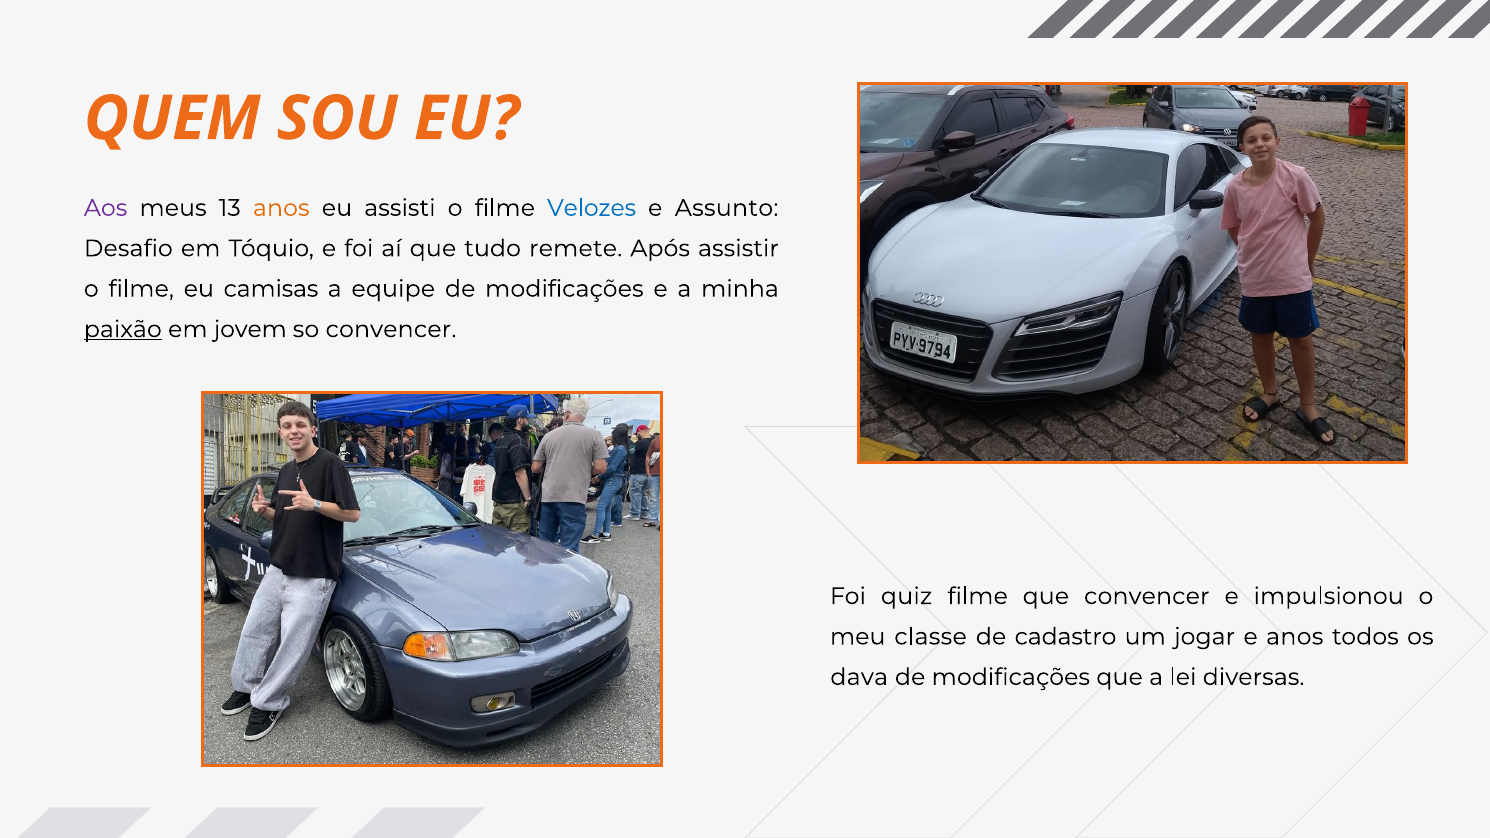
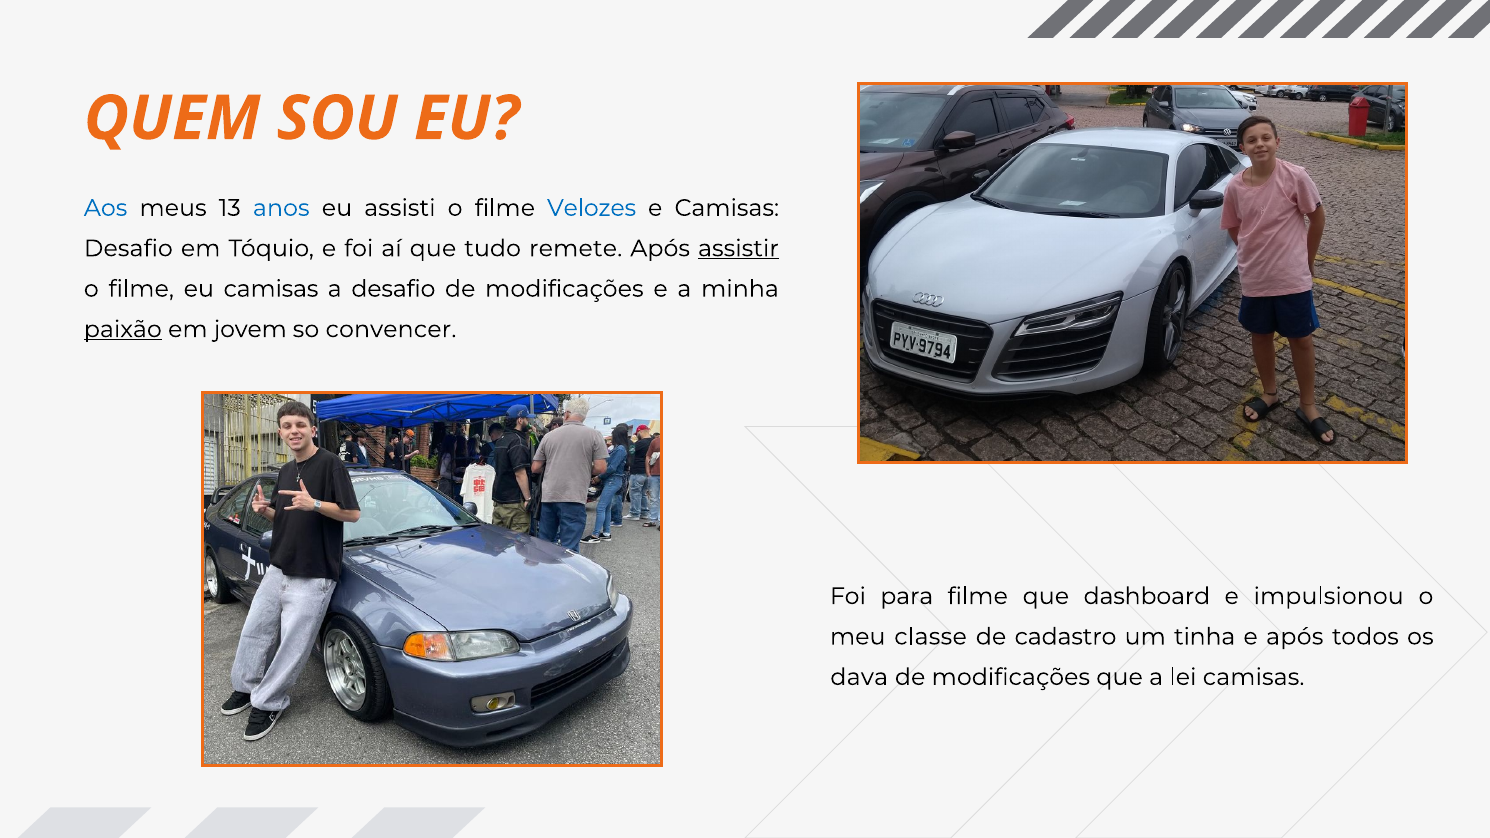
Aos colour: purple -> blue
anos at (281, 208) colour: orange -> blue
e Assunto: Assunto -> Camisas
assistir underline: none -> present
a equipe: equipe -> desafio
quiz: quiz -> para
que convencer: convencer -> dashboard
jogar: jogar -> tinha
e anos: anos -> após
lei diversas: diversas -> camisas
